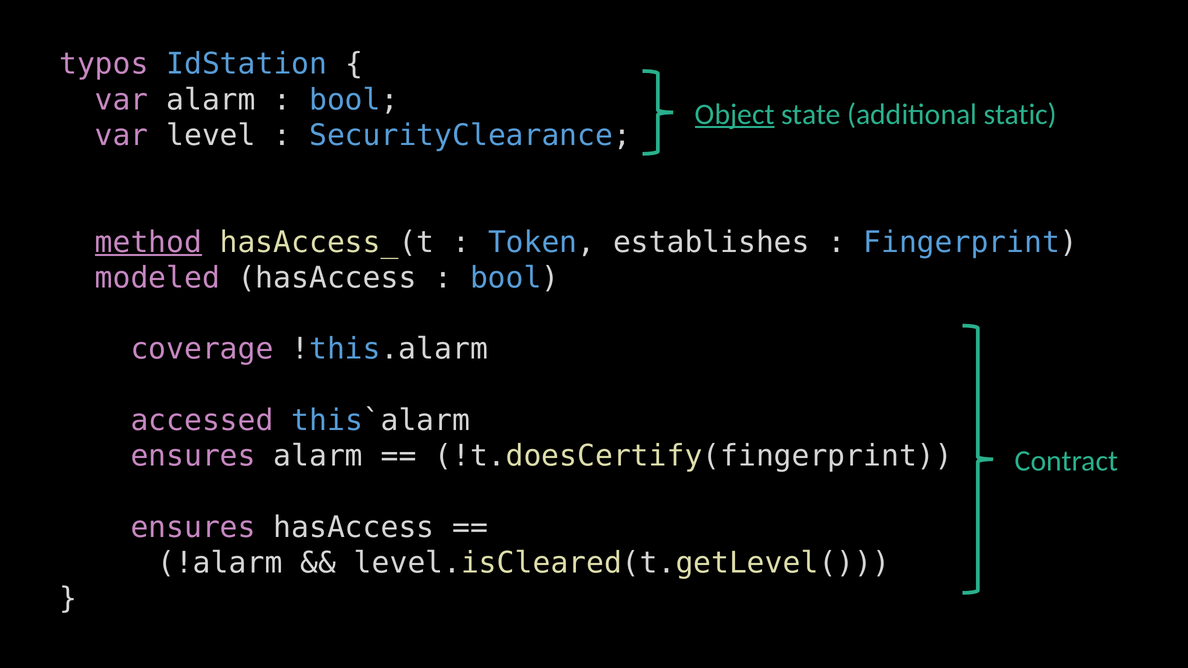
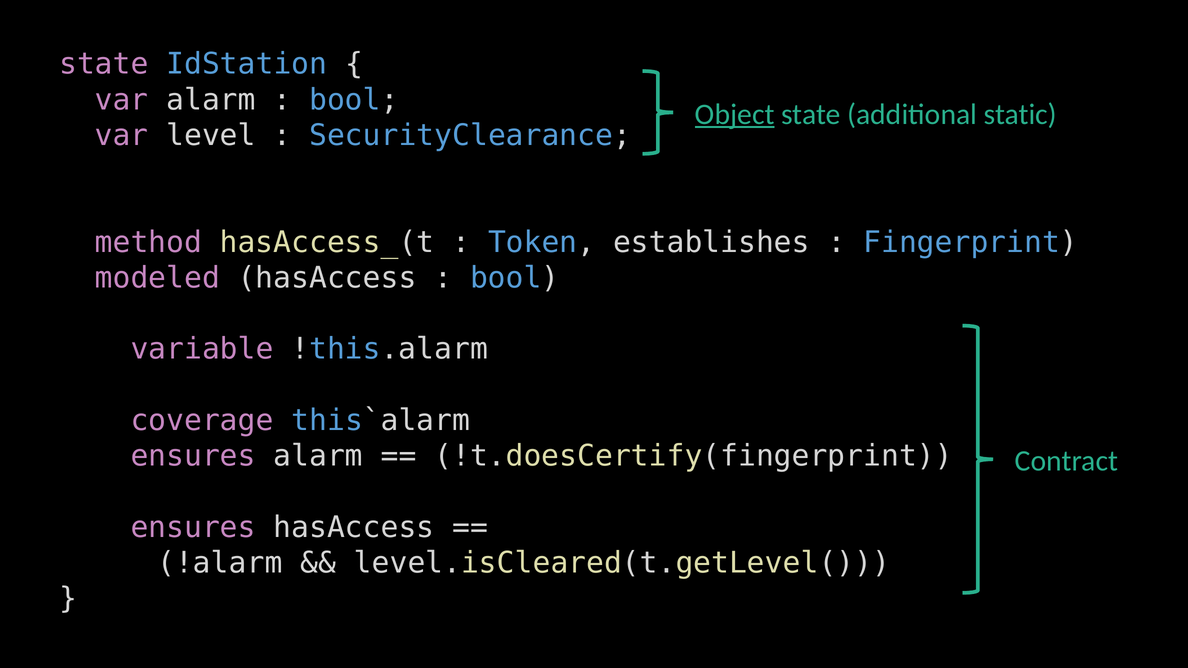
typos at (104, 64): typos -> state
method underline: present -> none
coverage: coverage -> variable
accessed: accessed -> coverage
